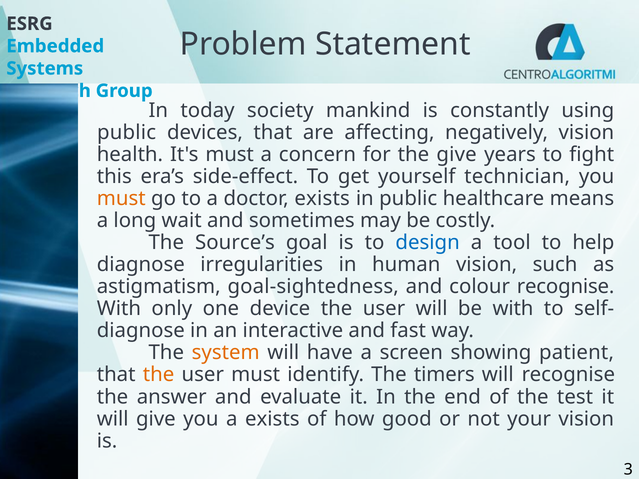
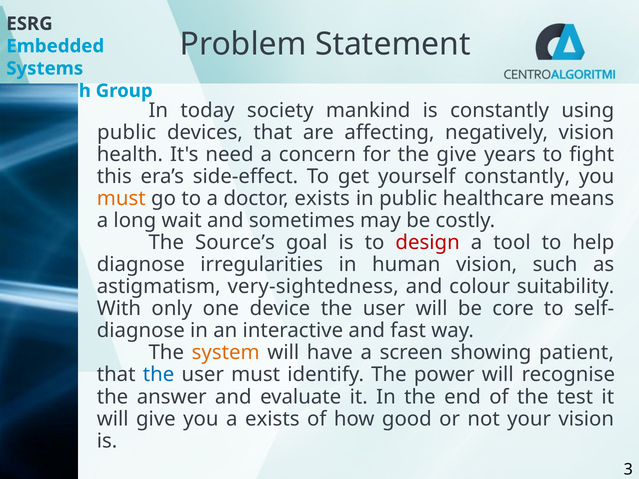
It's must: must -> need
yourself technician: technician -> constantly
design colour: blue -> red
goal-sightedness: goal-sightedness -> very-sightedness
colour recognise: recognise -> suitability
be with: with -> core
the at (159, 375) colour: orange -> blue
timers: timers -> power
